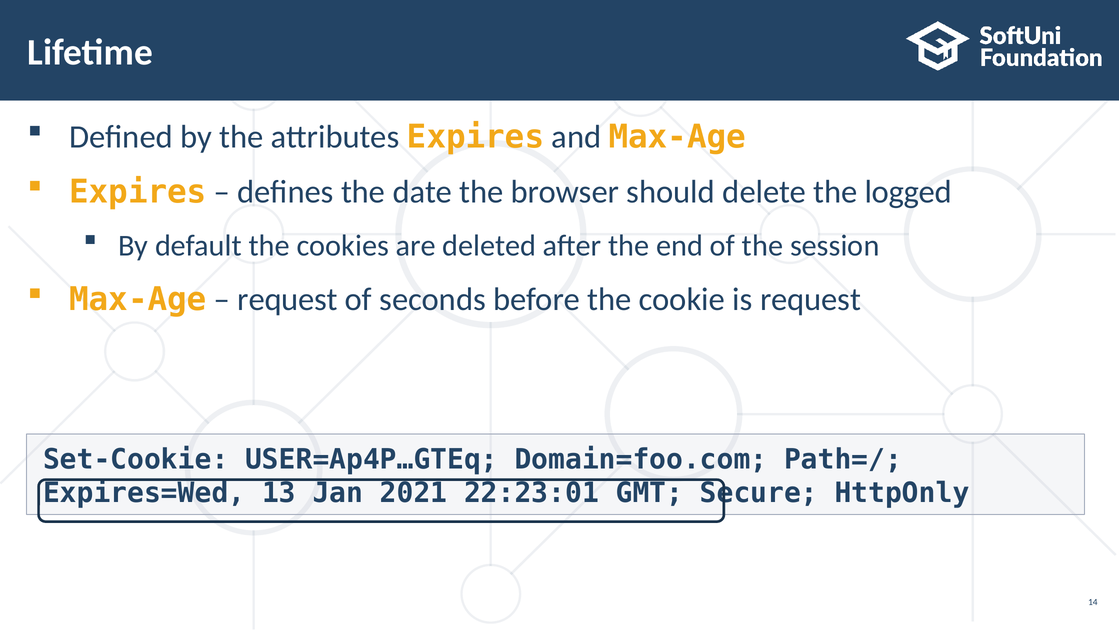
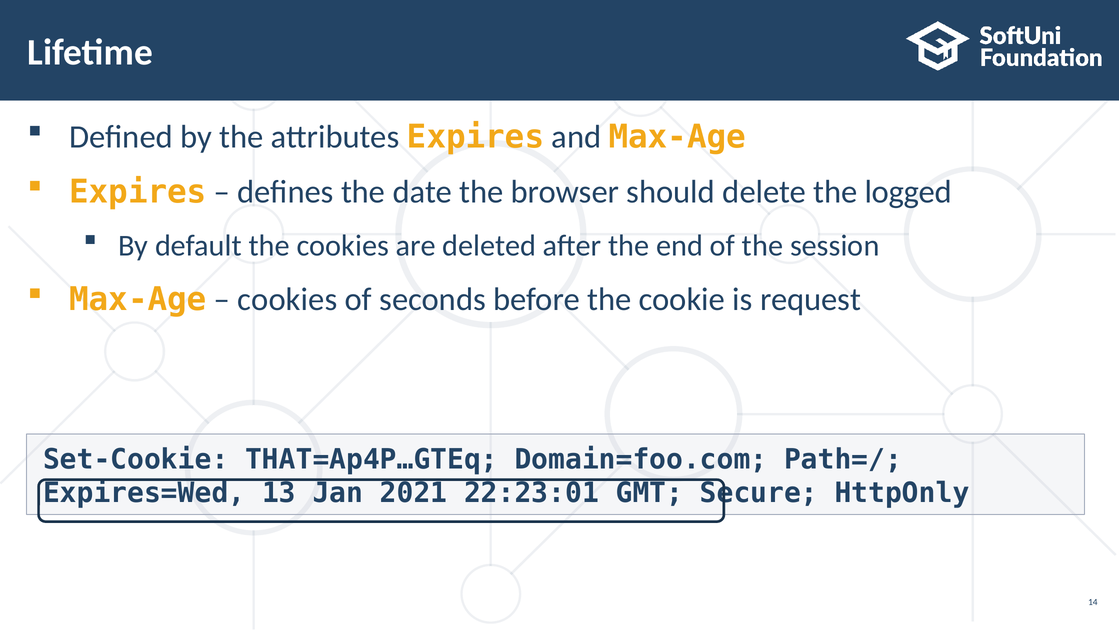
request at (288, 299): request -> cookies
USER=Ap4P…GTEq: USER=Ap4P…GTEq -> THAT=Ap4P…GTEq
